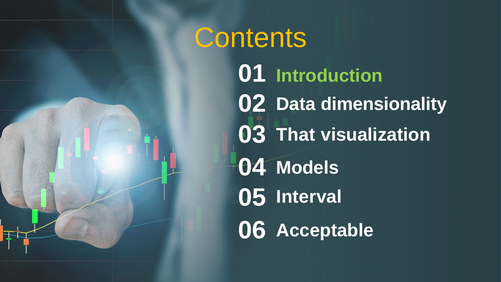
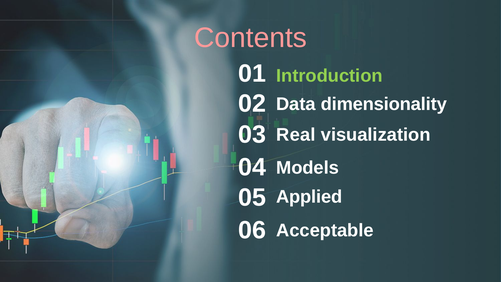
Contents colour: yellow -> pink
That: That -> Real
Interval: Interval -> Applied
